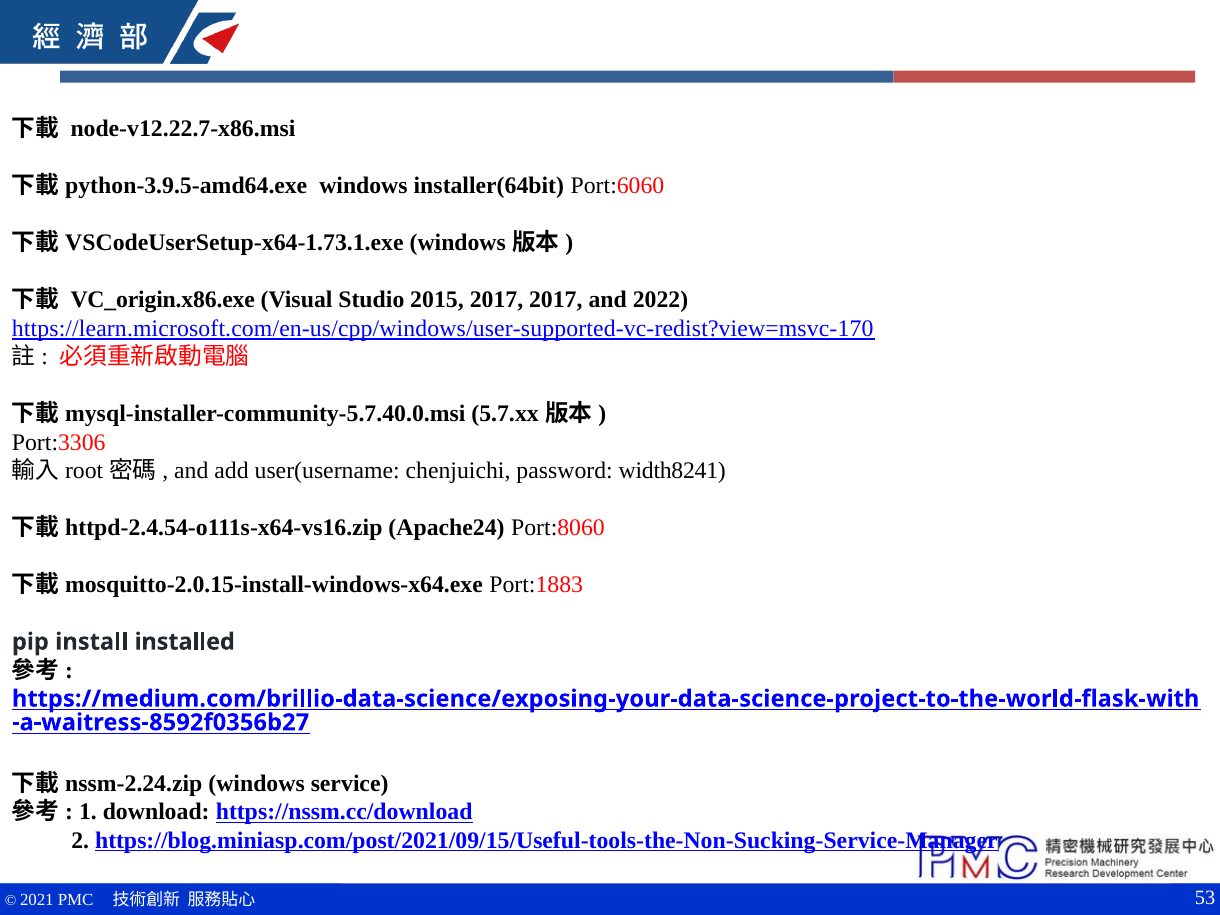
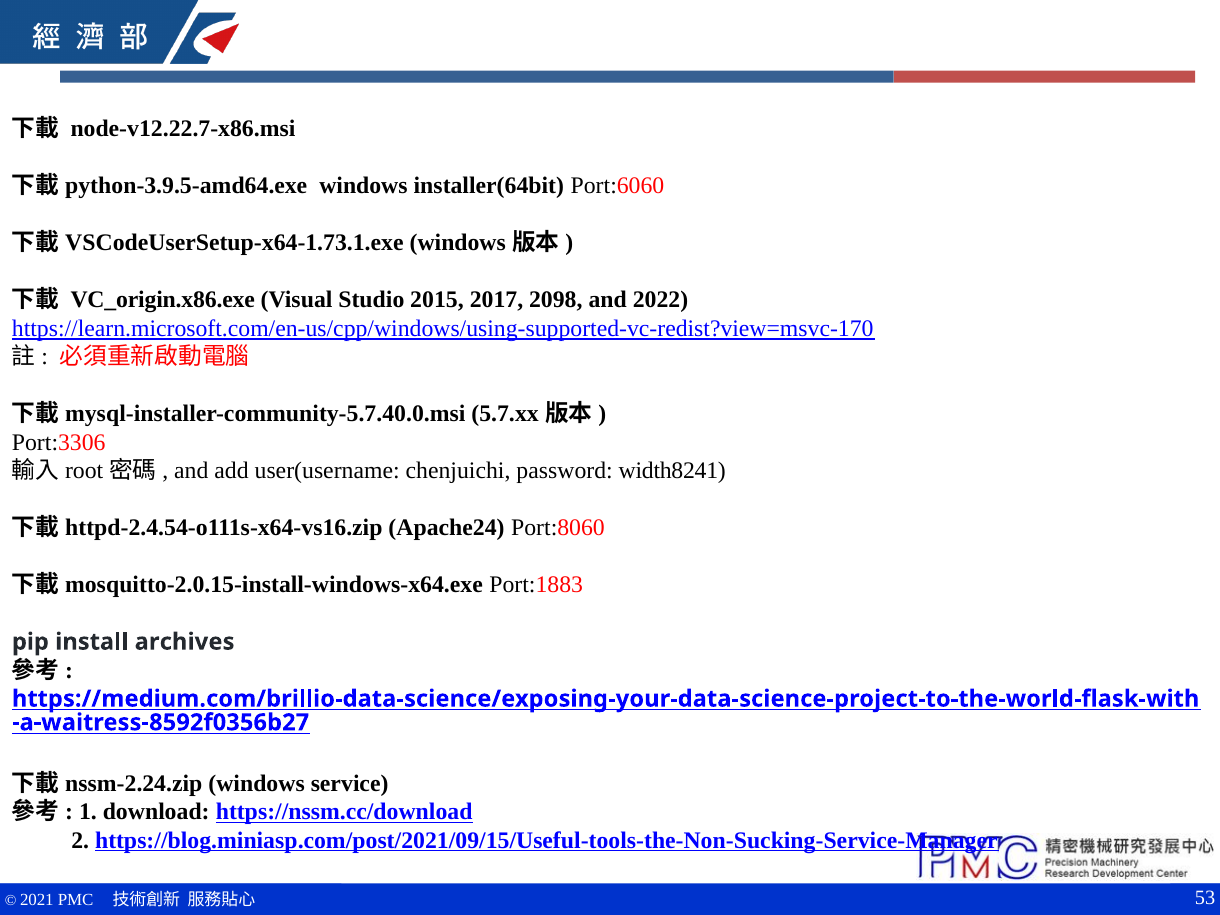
2017 2017: 2017 -> 2098
https://learn.microsoft.com/en-us/cpp/windows/user-supported-vc-redist?view=msvc-170: https://learn.microsoft.com/en-us/cpp/windows/user-supported-vc-redist?view=msvc-170 -> https://learn.microsoft.com/en-us/cpp/windows/using-supported-vc-redist?view=msvc-170
installed: installed -> archives
